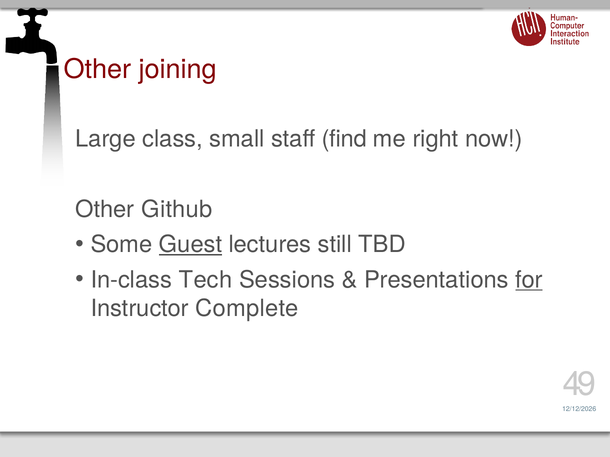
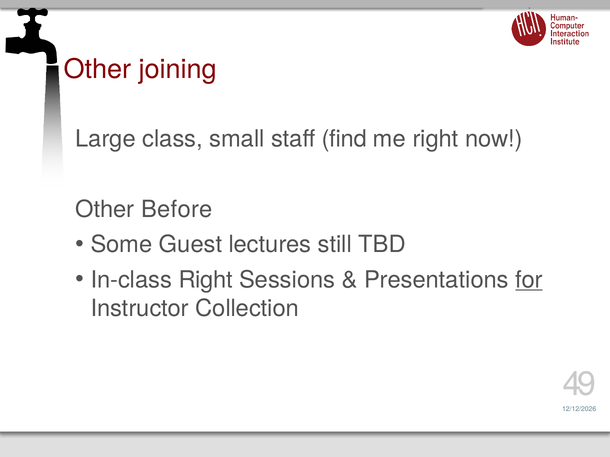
Github: Github -> Before
Guest underline: present -> none
In-class Tech: Tech -> Right
Complete: Complete -> Collection
